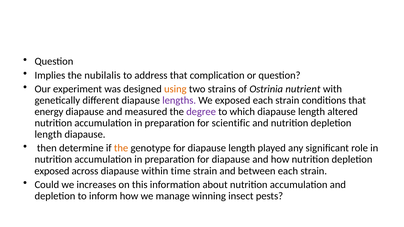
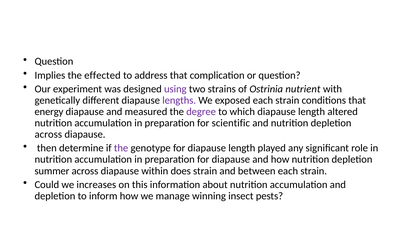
nubilalis: nubilalis -> effected
using colour: orange -> purple
length at (48, 135): length -> across
the at (121, 148) colour: orange -> purple
exposed at (52, 171): exposed -> summer
time: time -> does
